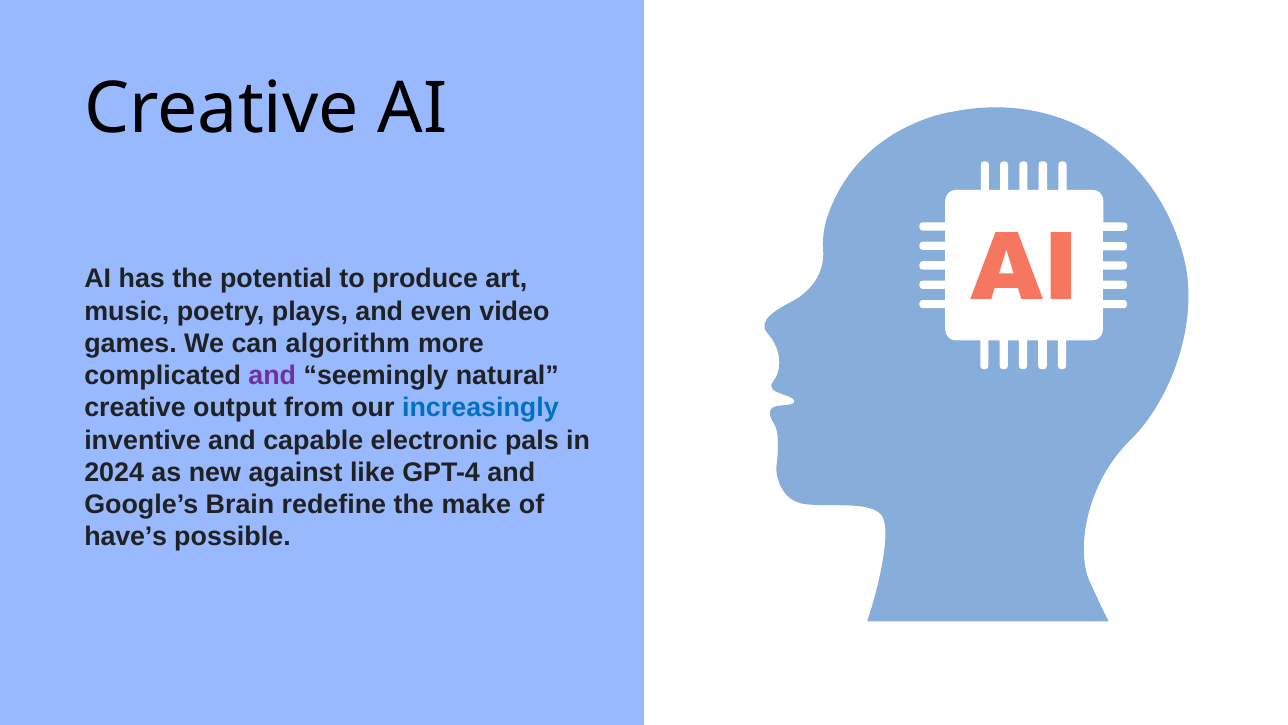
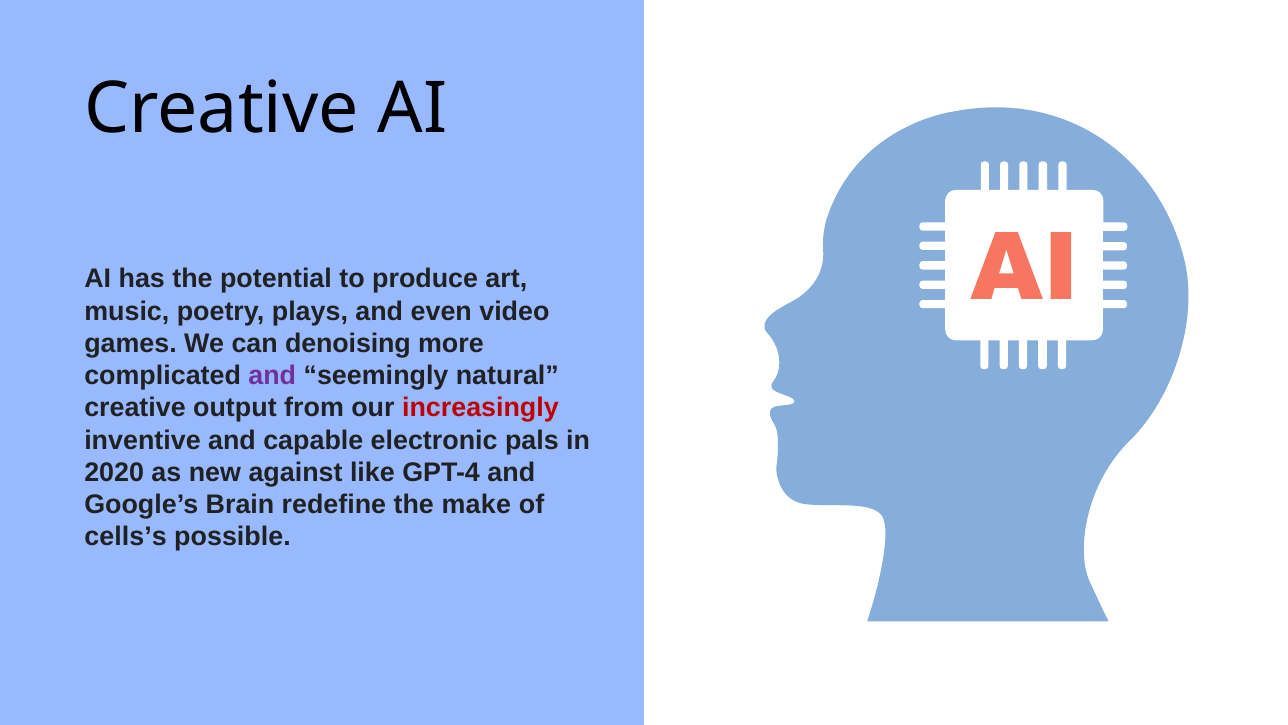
algorithm: algorithm -> denoising
increasingly colour: blue -> red
2024: 2024 -> 2020
have’s: have’s -> cells’s
